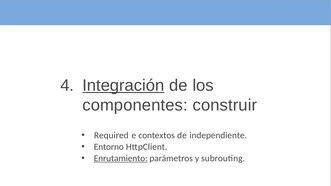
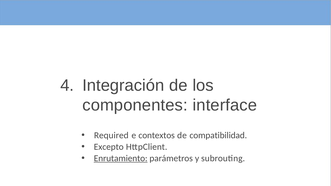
Integración underline: present -> none
construir: construir -> interface
independiente: independiente -> compatibilidad
Entorno: Entorno -> Excepto
